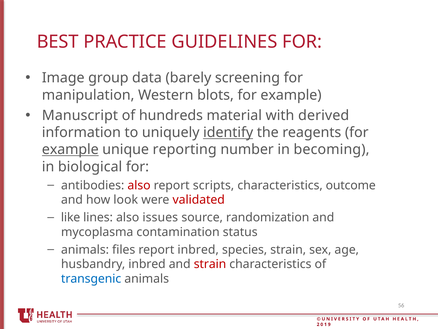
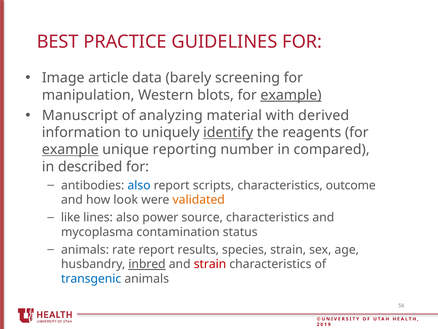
group: group -> article
example at (291, 95) underline: none -> present
hundreds: hundreds -> analyzing
becoming: becoming -> compared
biological: biological -> described
also at (139, 185) colour: red -> blue
validated colour: red -> orange
issues: issues -> power
source randomization: randomization -> characteristics
files: files -> rate
report inbred: inbred -> results
inbred at (147, 264) underline: none -> present
